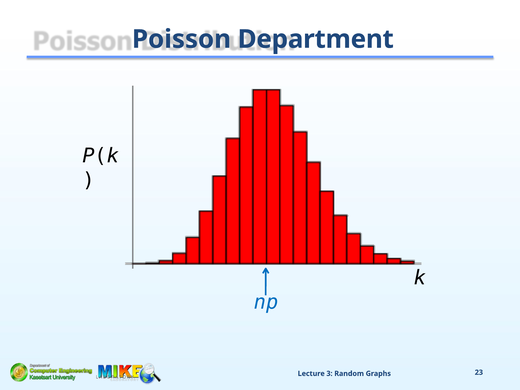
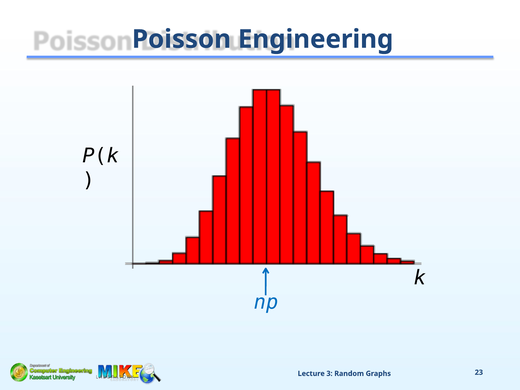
Department: Department -> Engineering
